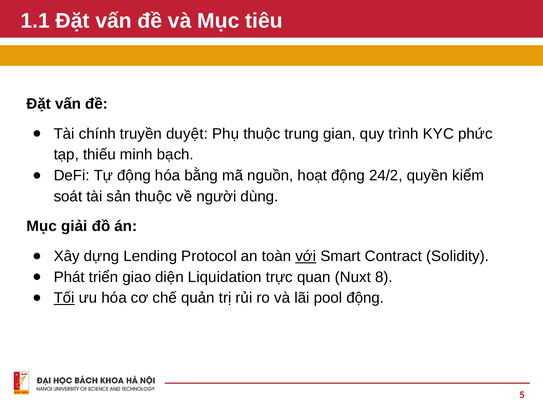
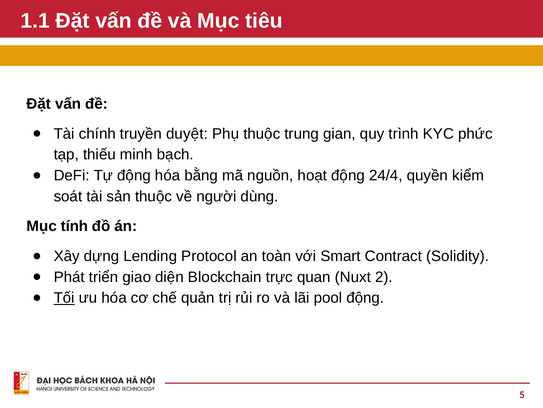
24/2: 24/2 -> 24/4
giải: giải -> tính
với underline: present -> none
Liquidation: Liquidation -> Blockchain
8: 8 -> 2
